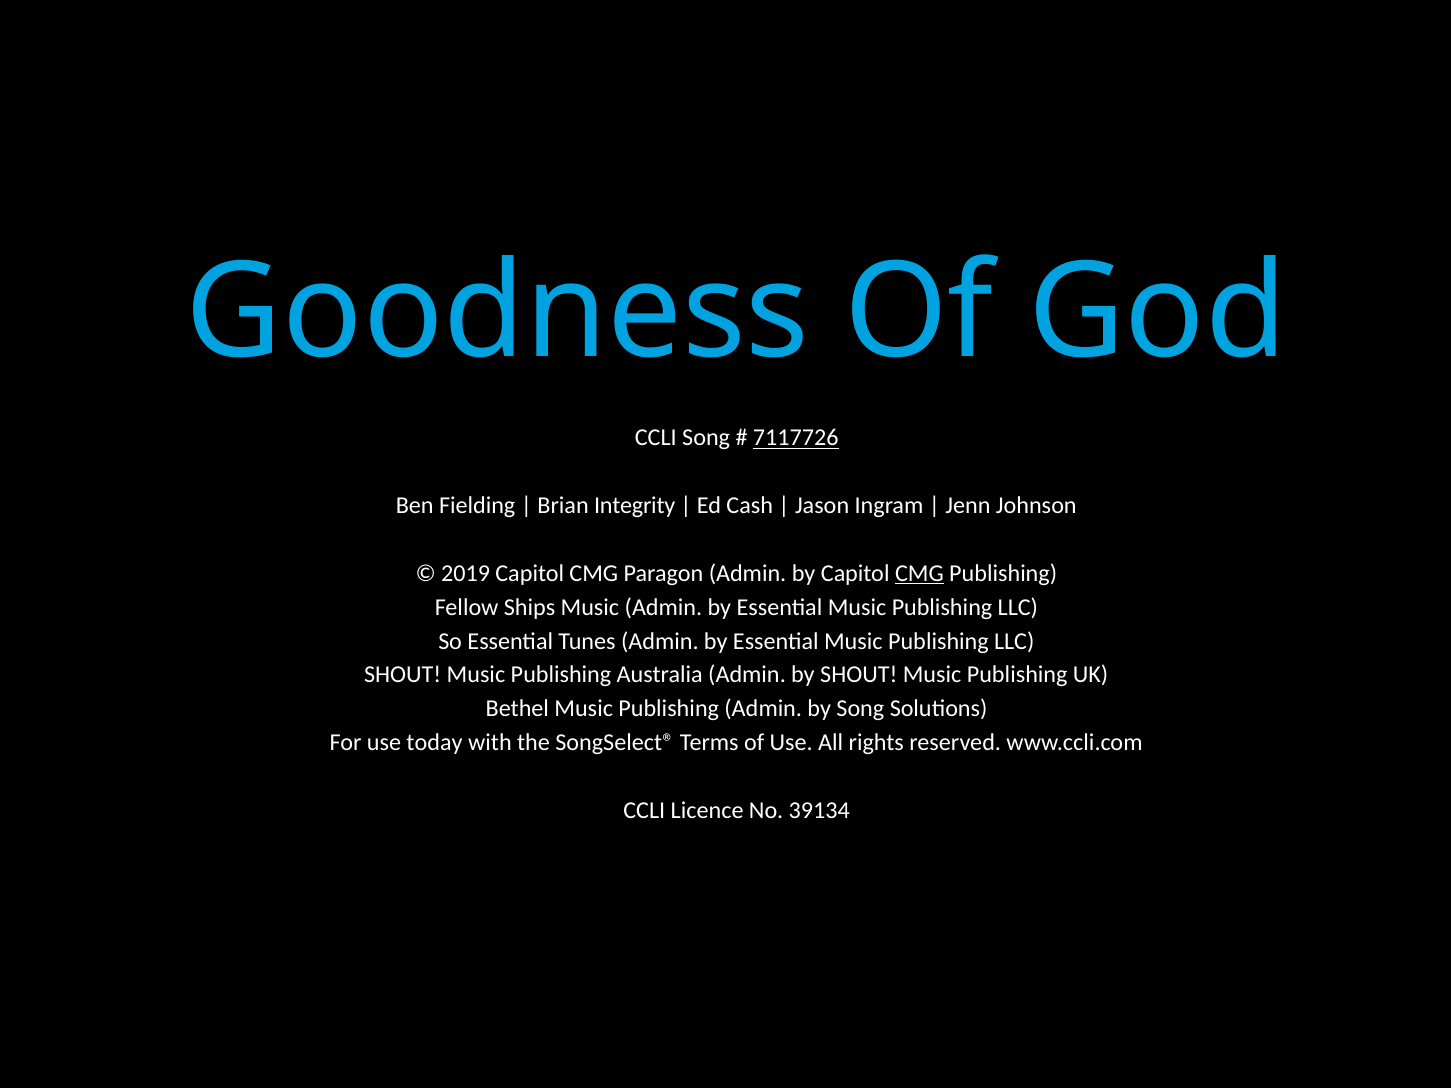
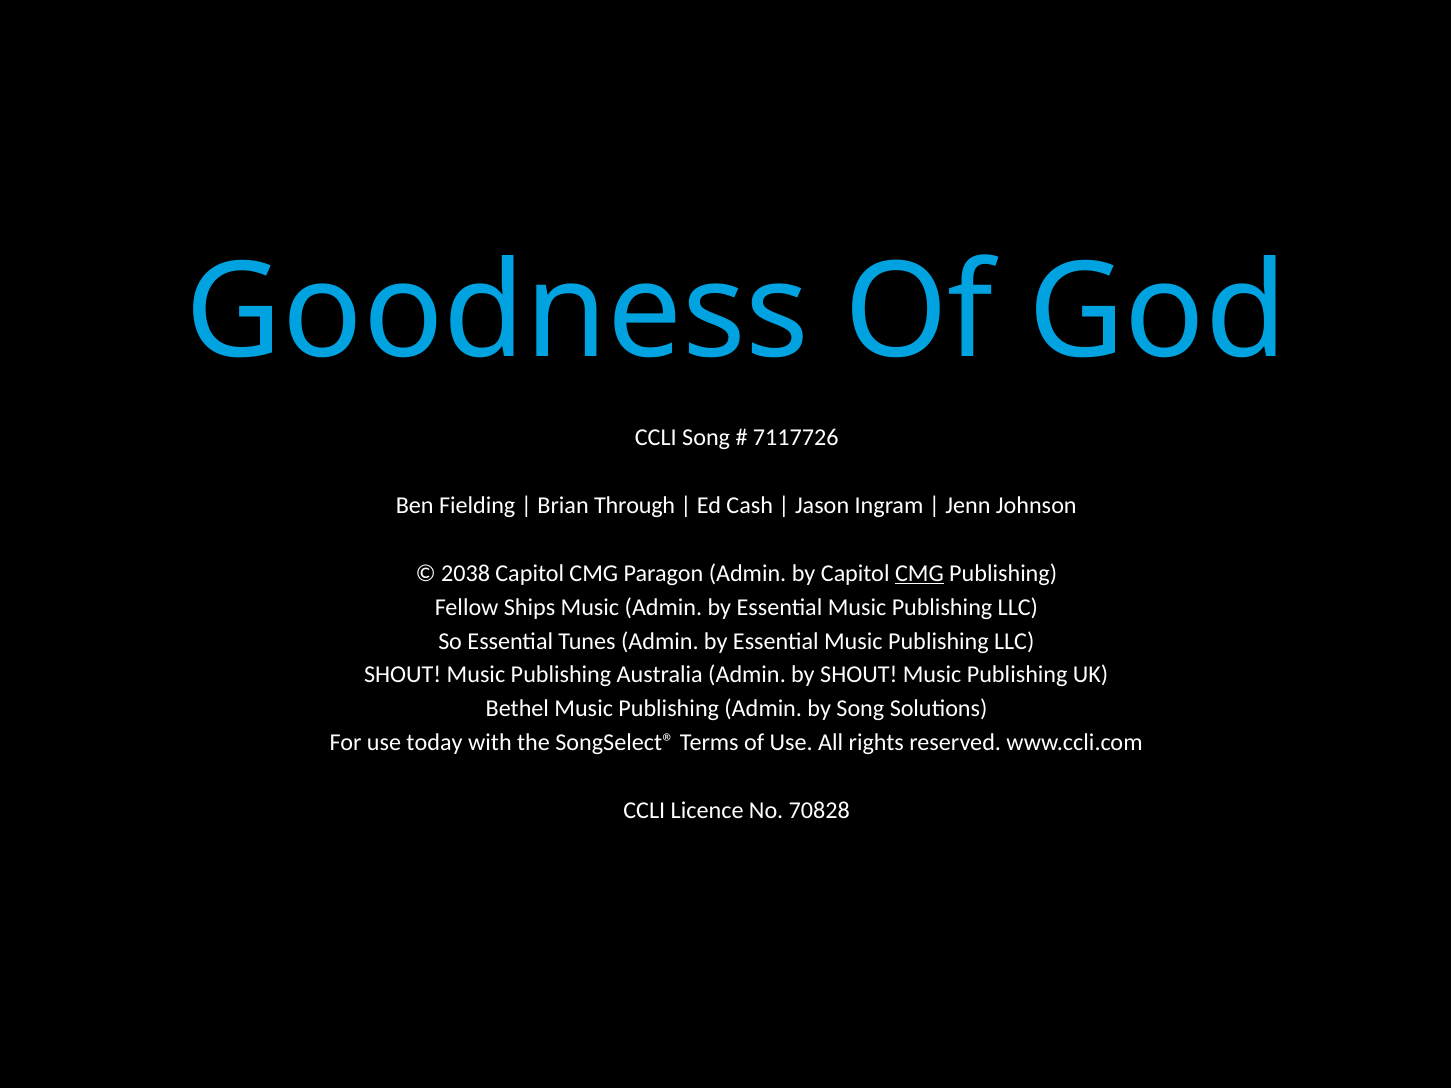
7117726 underline: present -> none
Integrity: Integrity -> Through
2019: 2019 -> 2038
39134: 39134 -> 70828
